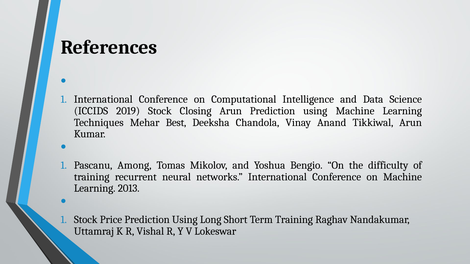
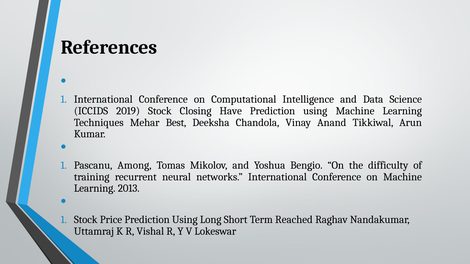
Closing Arun: Arun -> Have
Term Training: Training -> Reached
